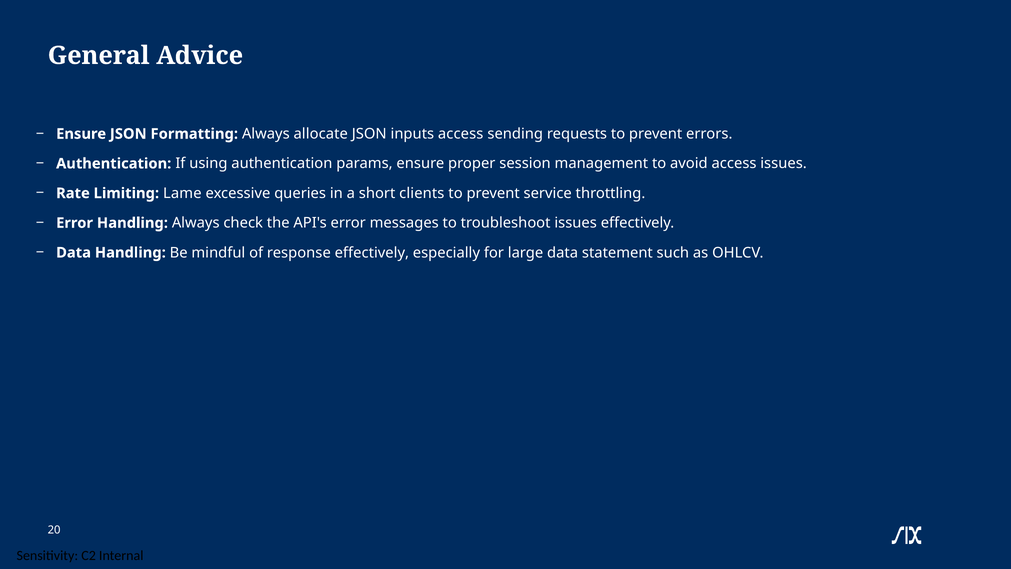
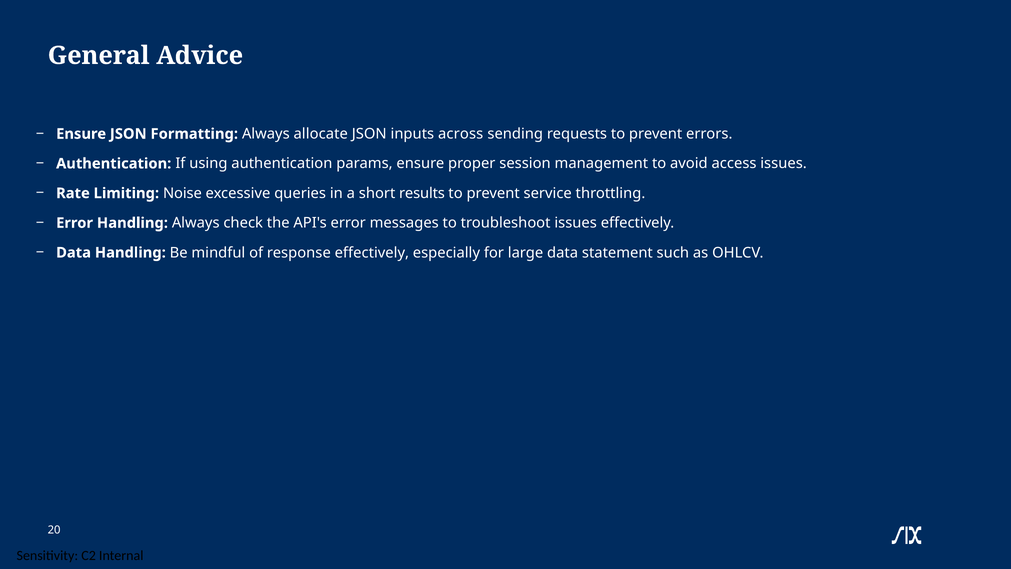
inputs access: access -> across
Lame: Lame -> Noise
clients: clients -> results
